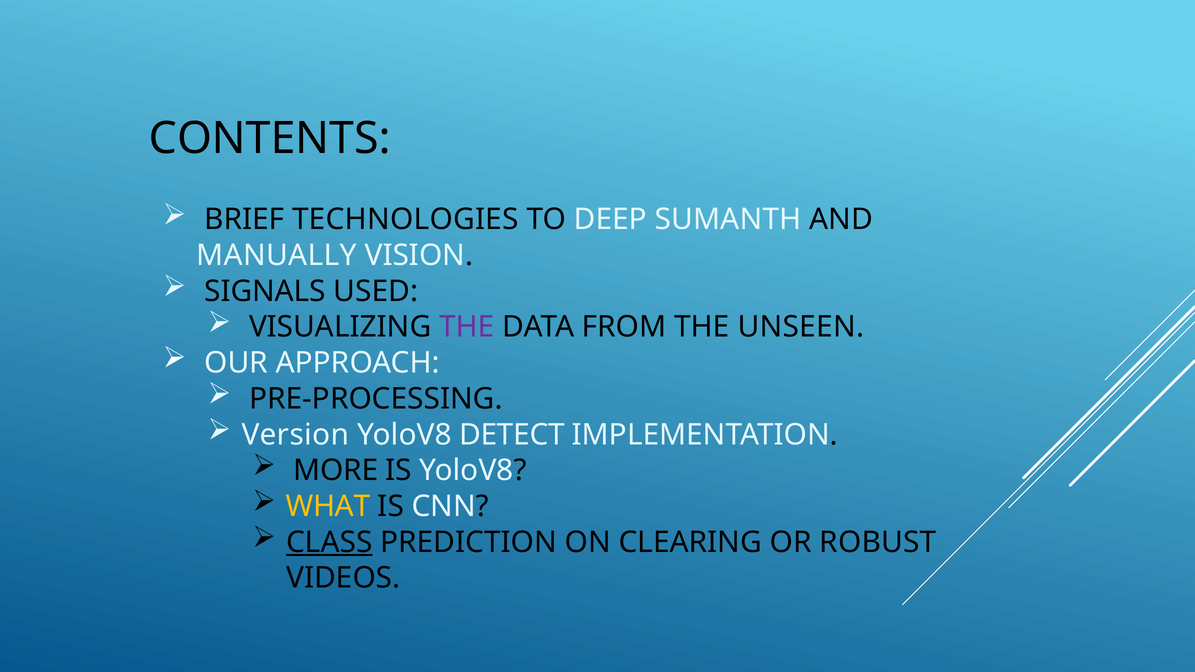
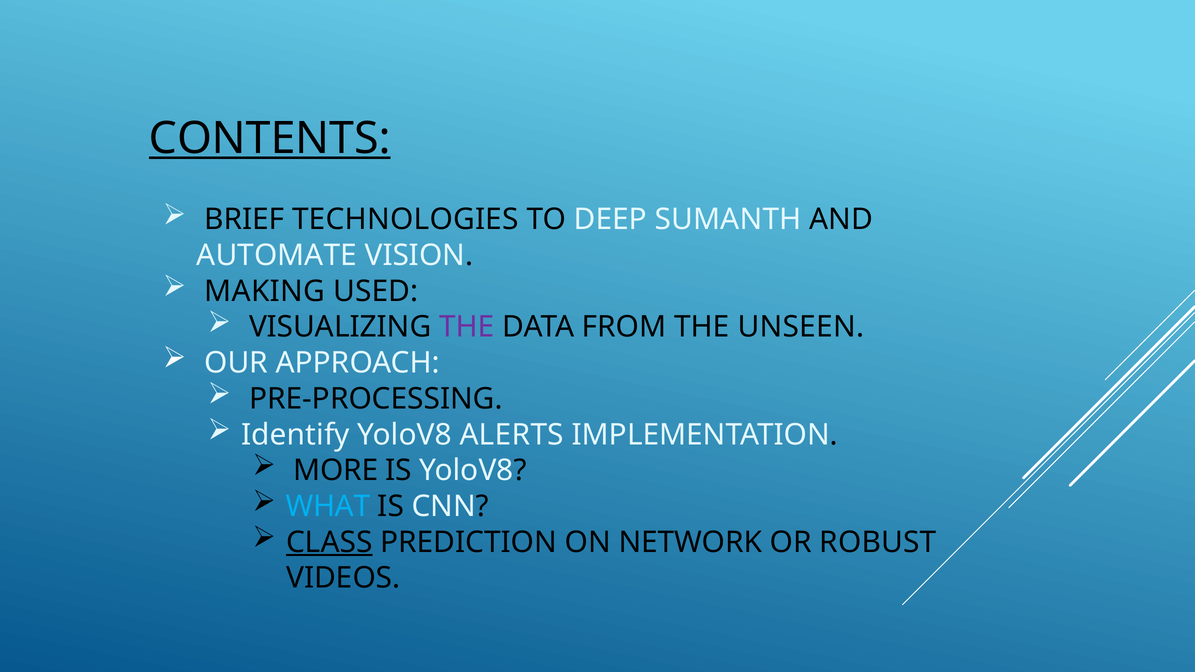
CONTENTS underline: none -> present
MANUALLY: MANUALLY -> AUTOMATE
SIGNALS: SIGNALS -> MAKING
Version: Version -> Identify
DETECT: DETECT -> ALERTS
WHAT colour: yellow -> light blue
CLEARING: CLEARING -> NETWORK
